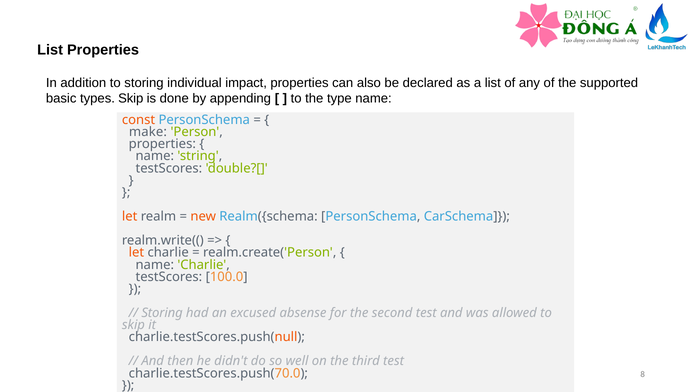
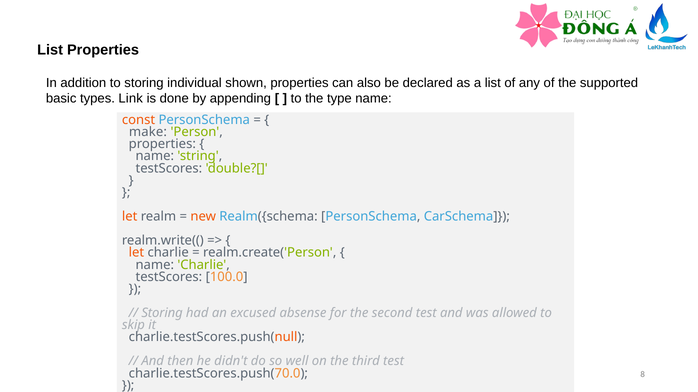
impact: impact -> shown
types Skip: Skip -> Link
